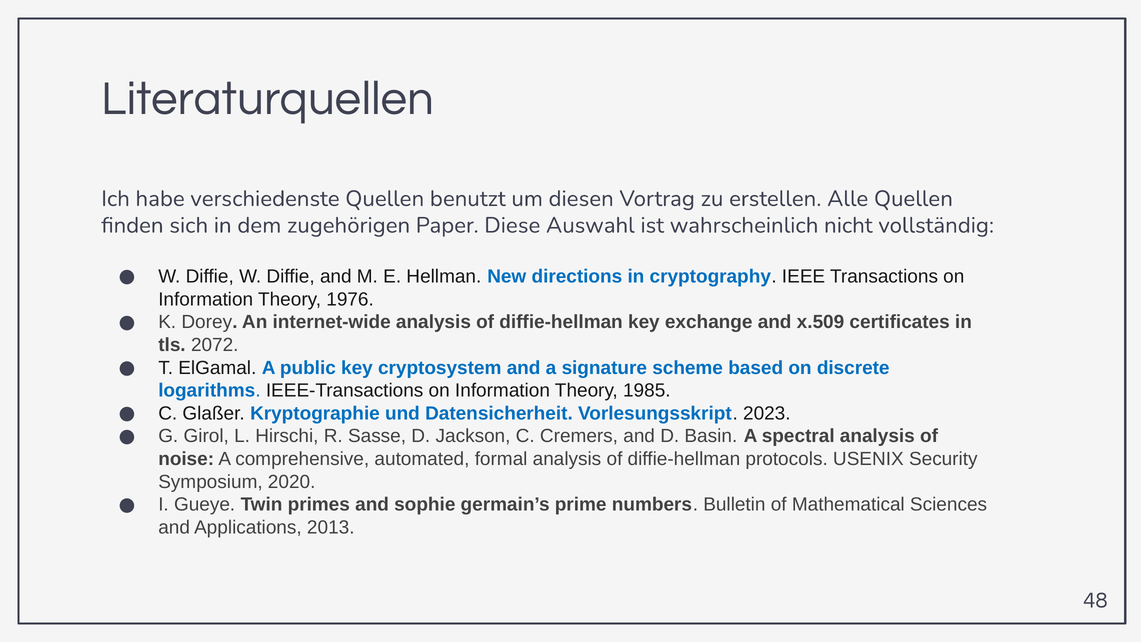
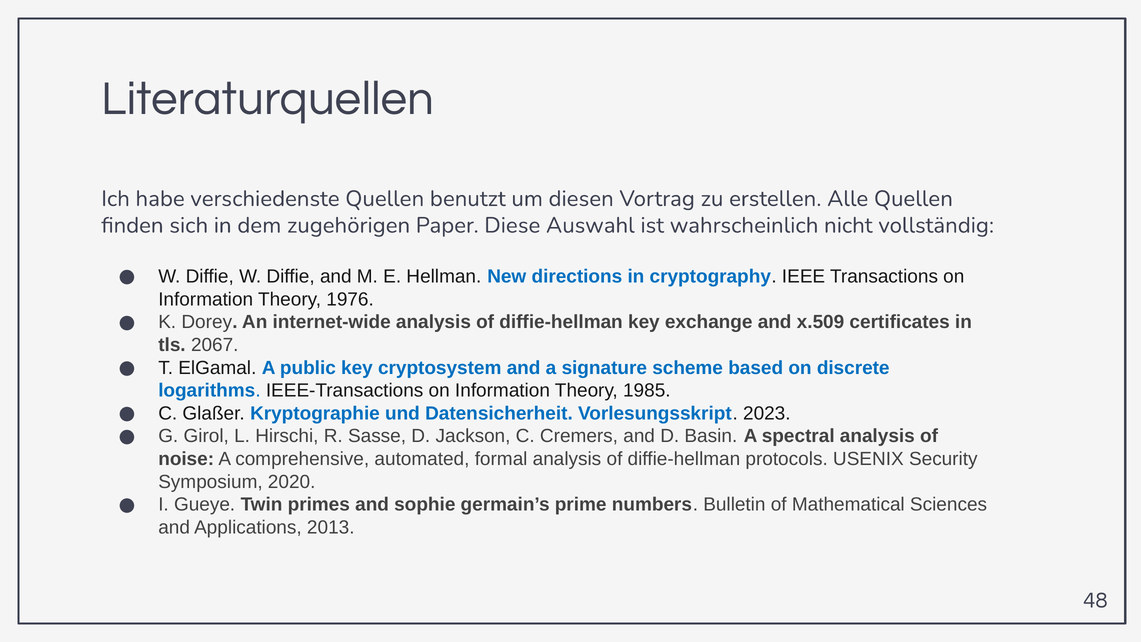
2072: 2072 -> 2067
